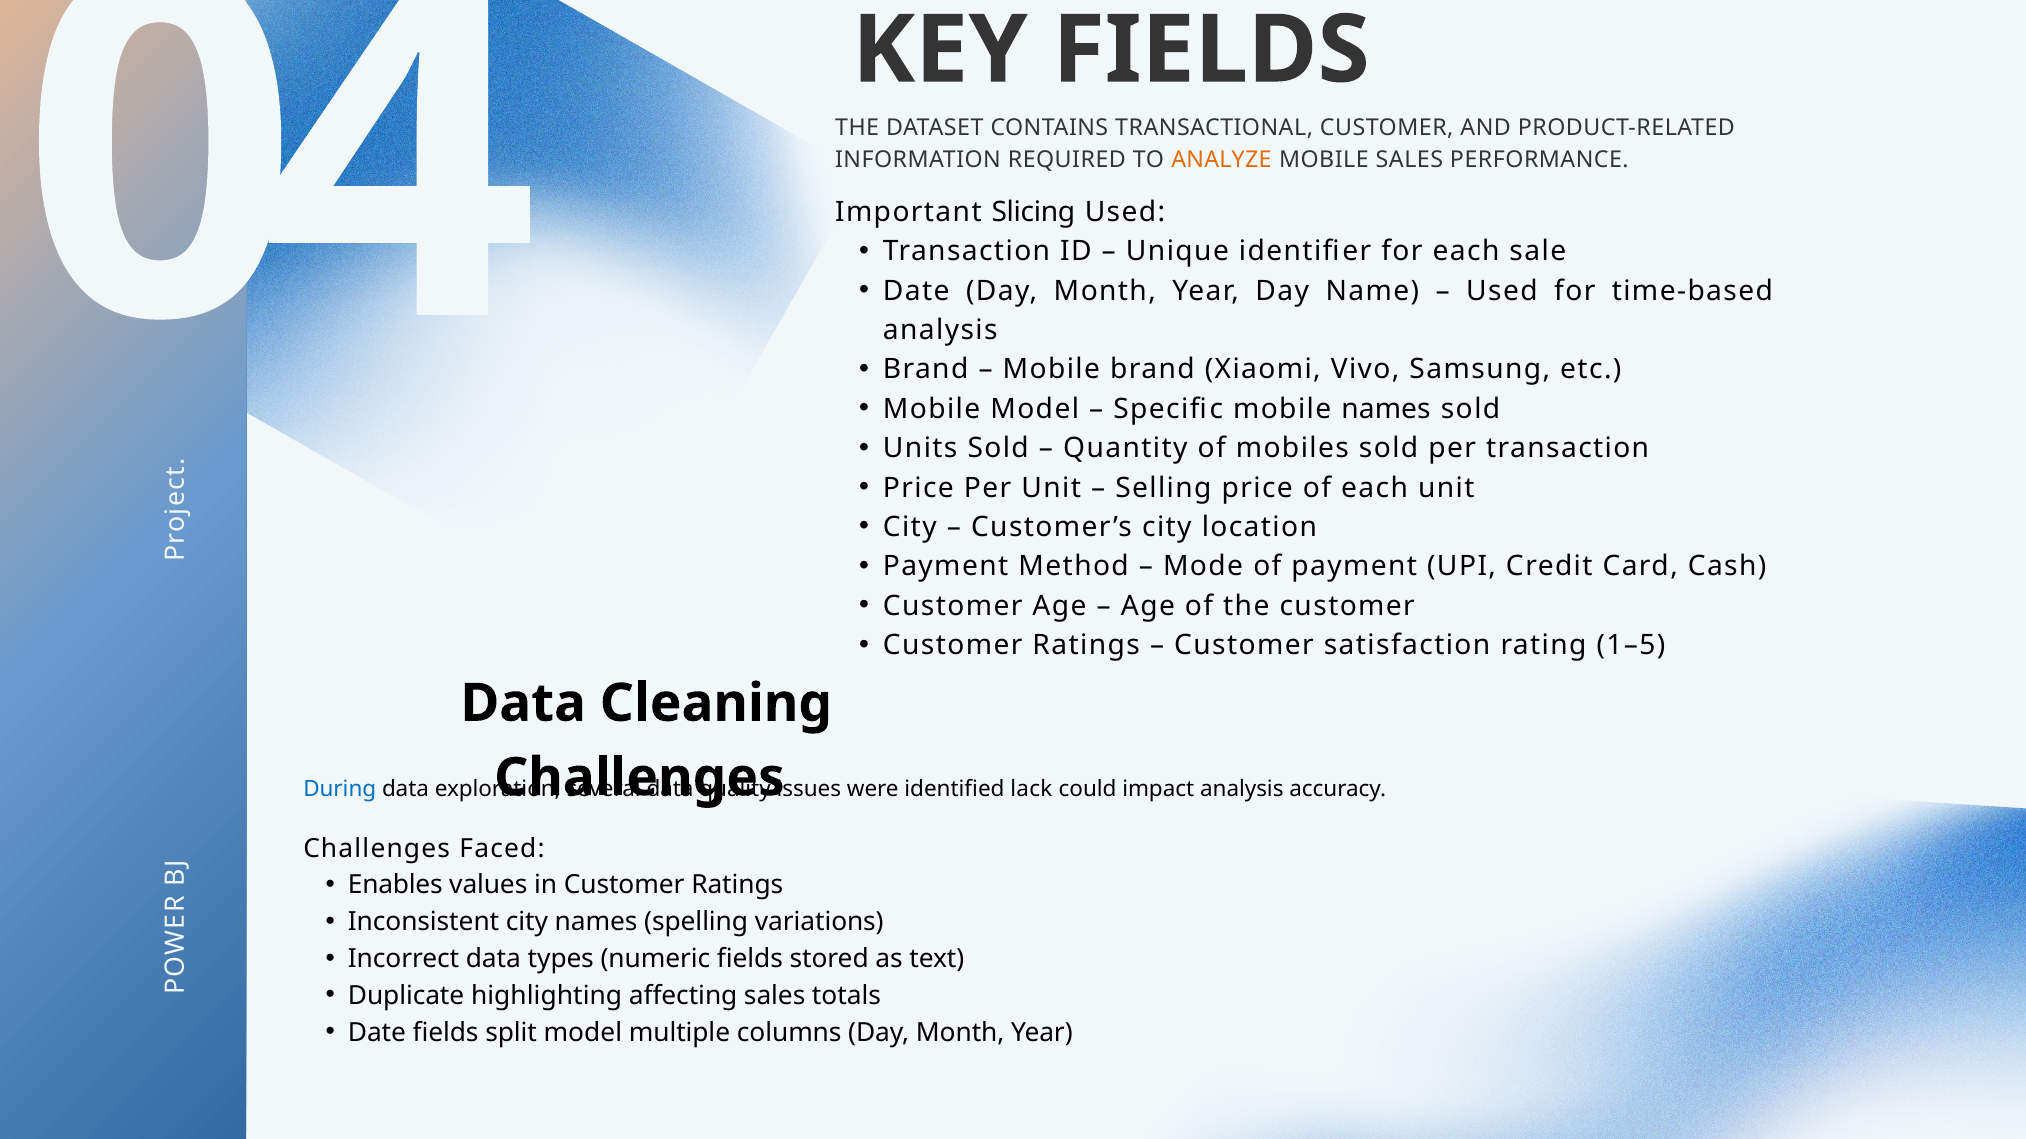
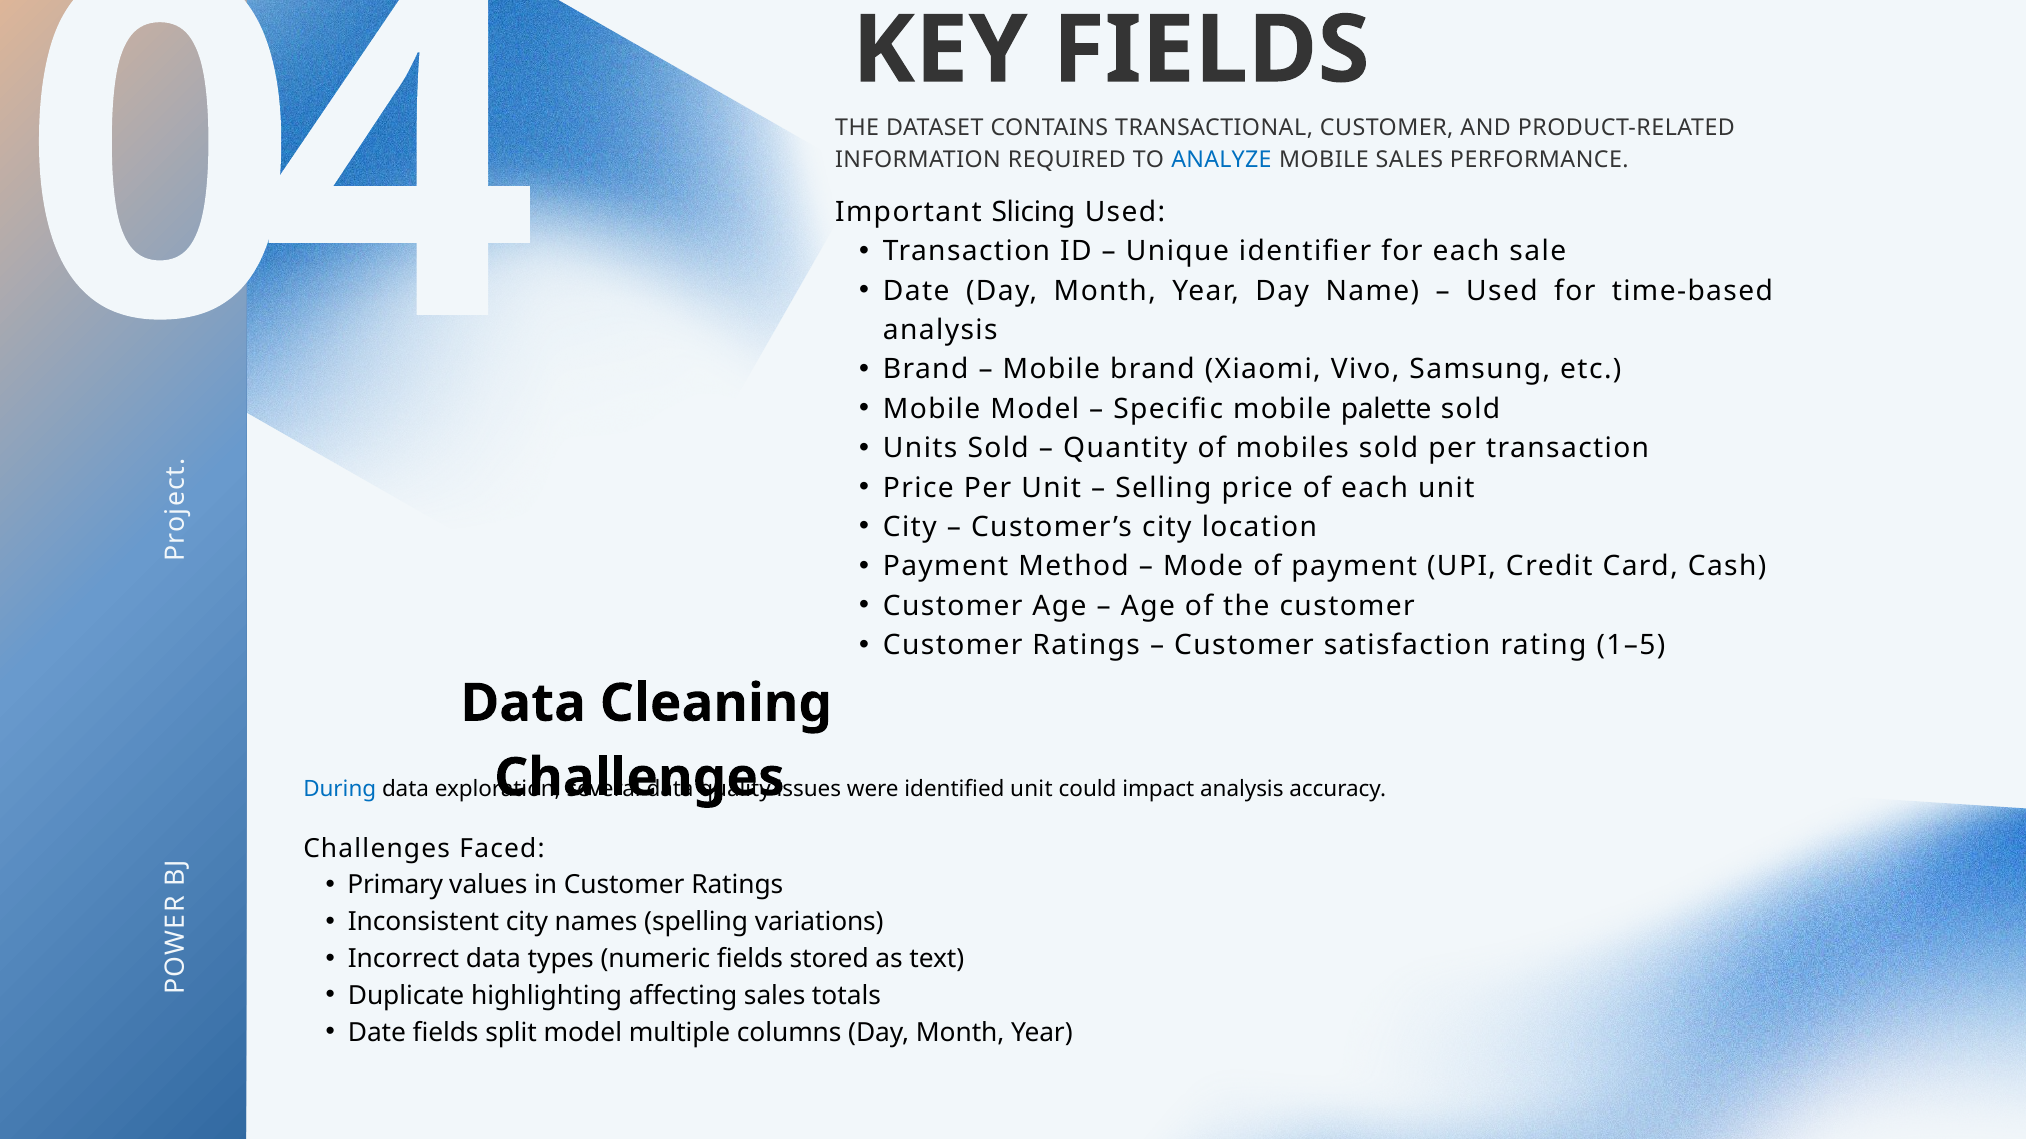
ANALYZE colour: orange -> blue
mobile names: names -> palette
identified lack: lack -> unit
Enables: Enables -> Primary
